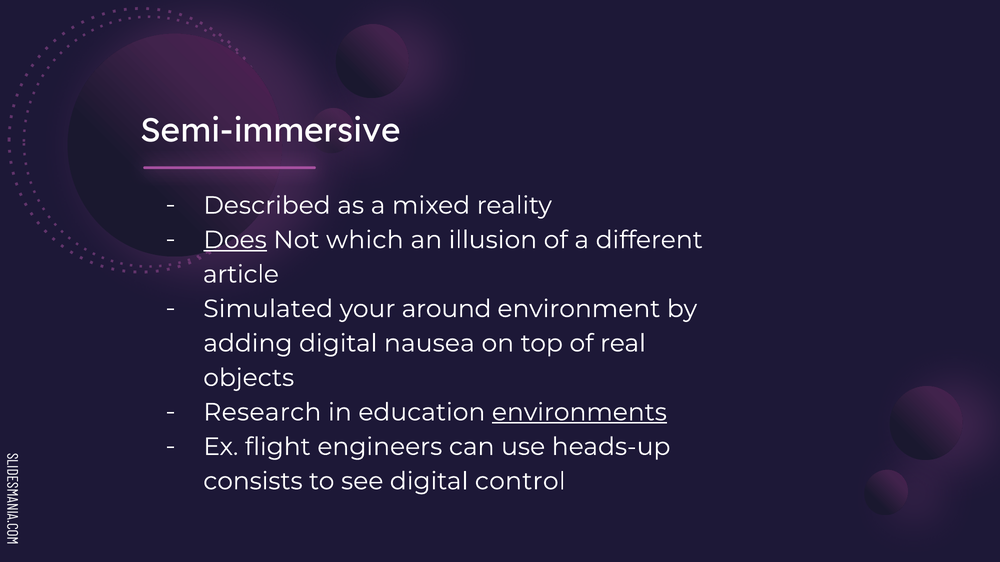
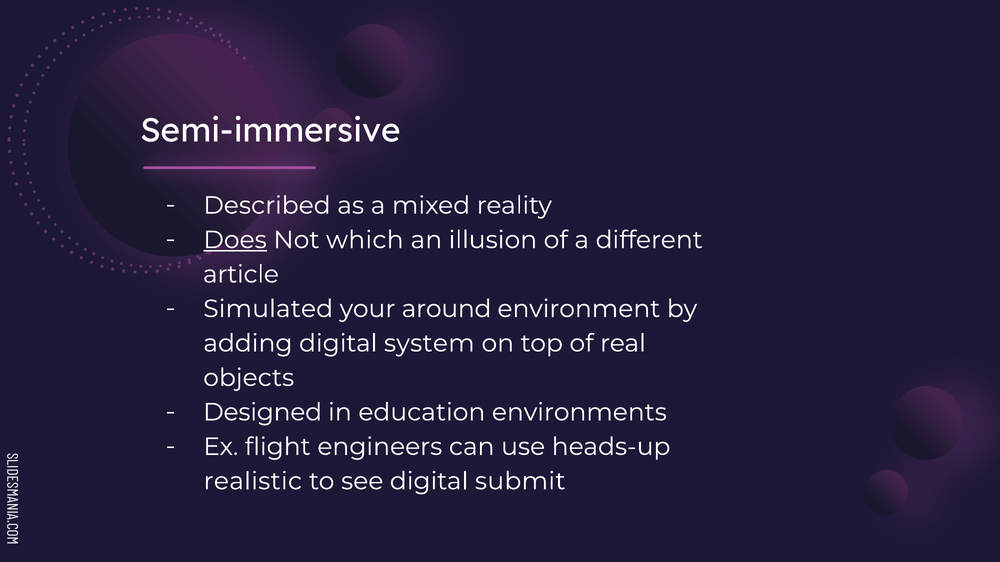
nausea: nausea -> system
Research: Research -> Designed
environments underline: present -> none
consists: consists -> realistic
control: control -> submit
